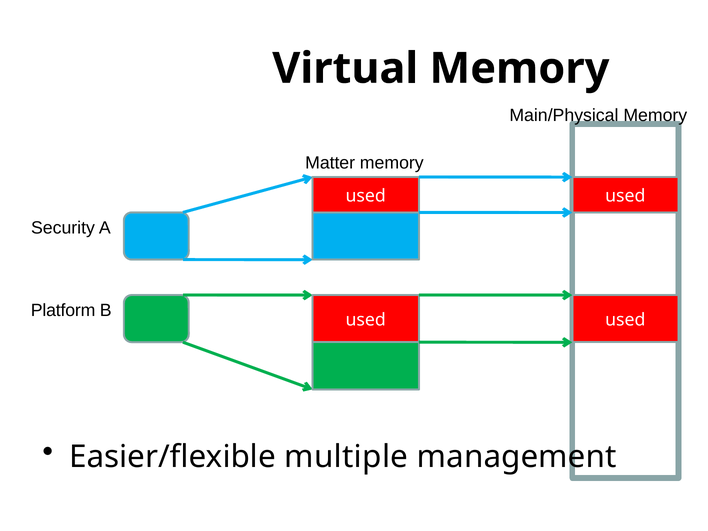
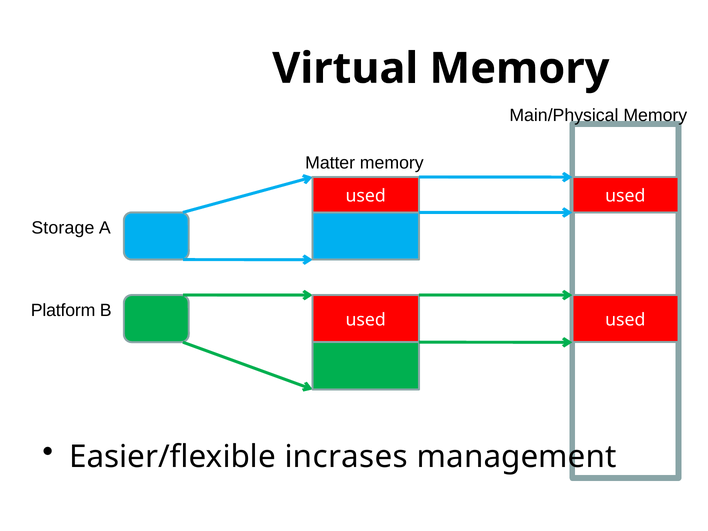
Security: Security -> Storage
multiple: multiple -> incrases
